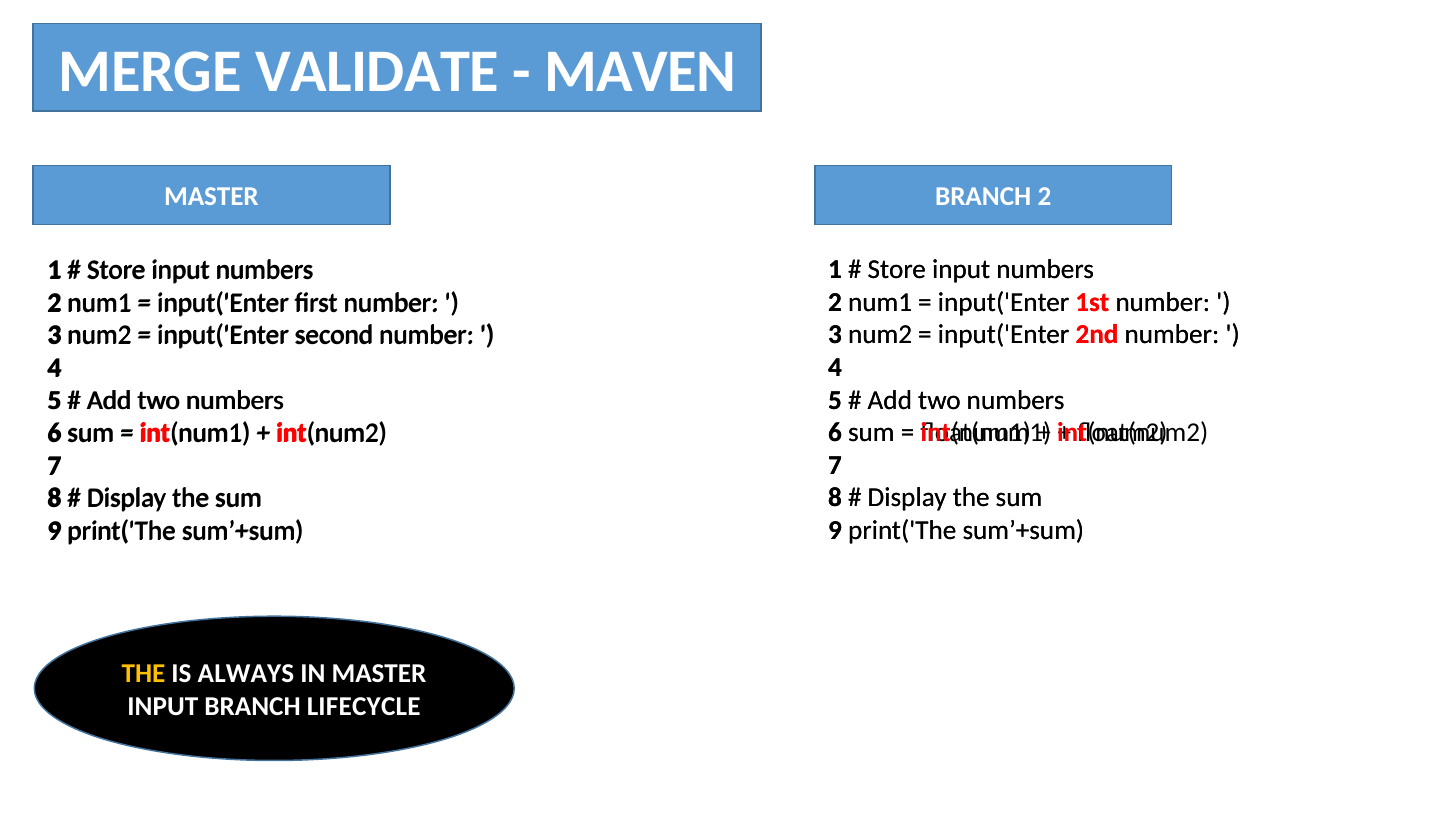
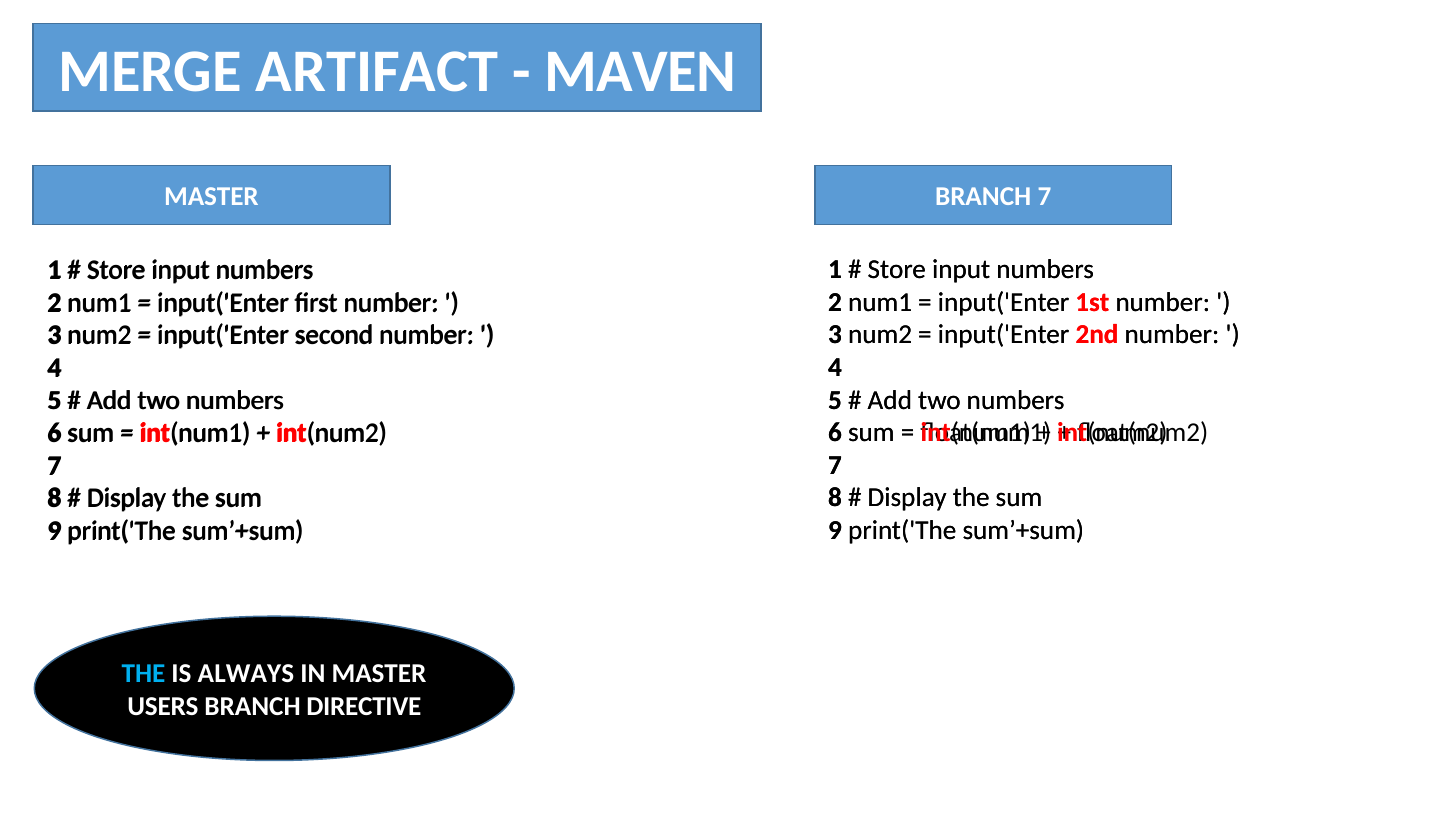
VALIDATE: VALIDATE -> ARTIFACT
BRANCH 2: 2 -> 7
THE at (144, 674) colour: yellow -> light blue
INPUT at (163, 706): INPUT -> USERS
LIFECYCLE: LIFECYCLE -> DIRECTIVE
